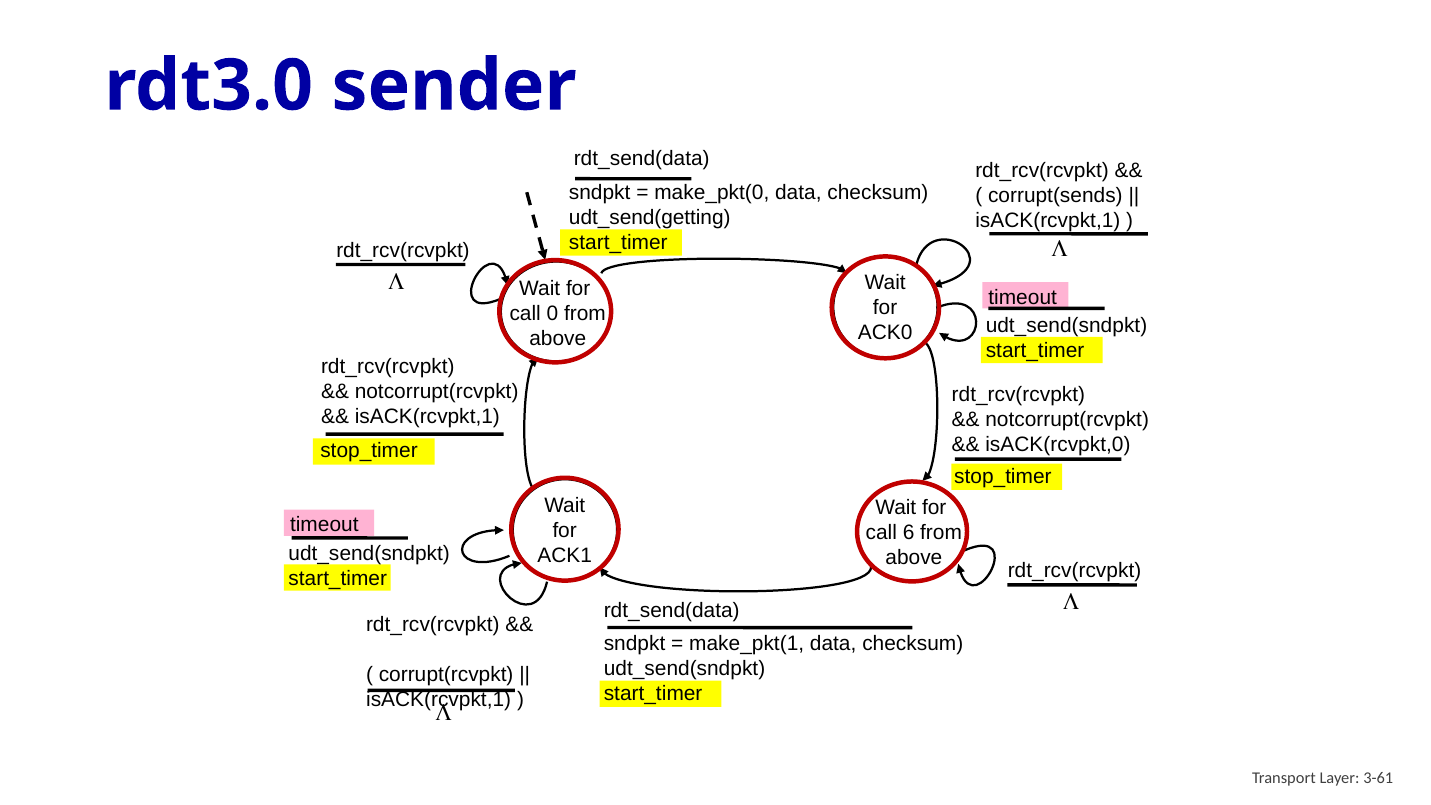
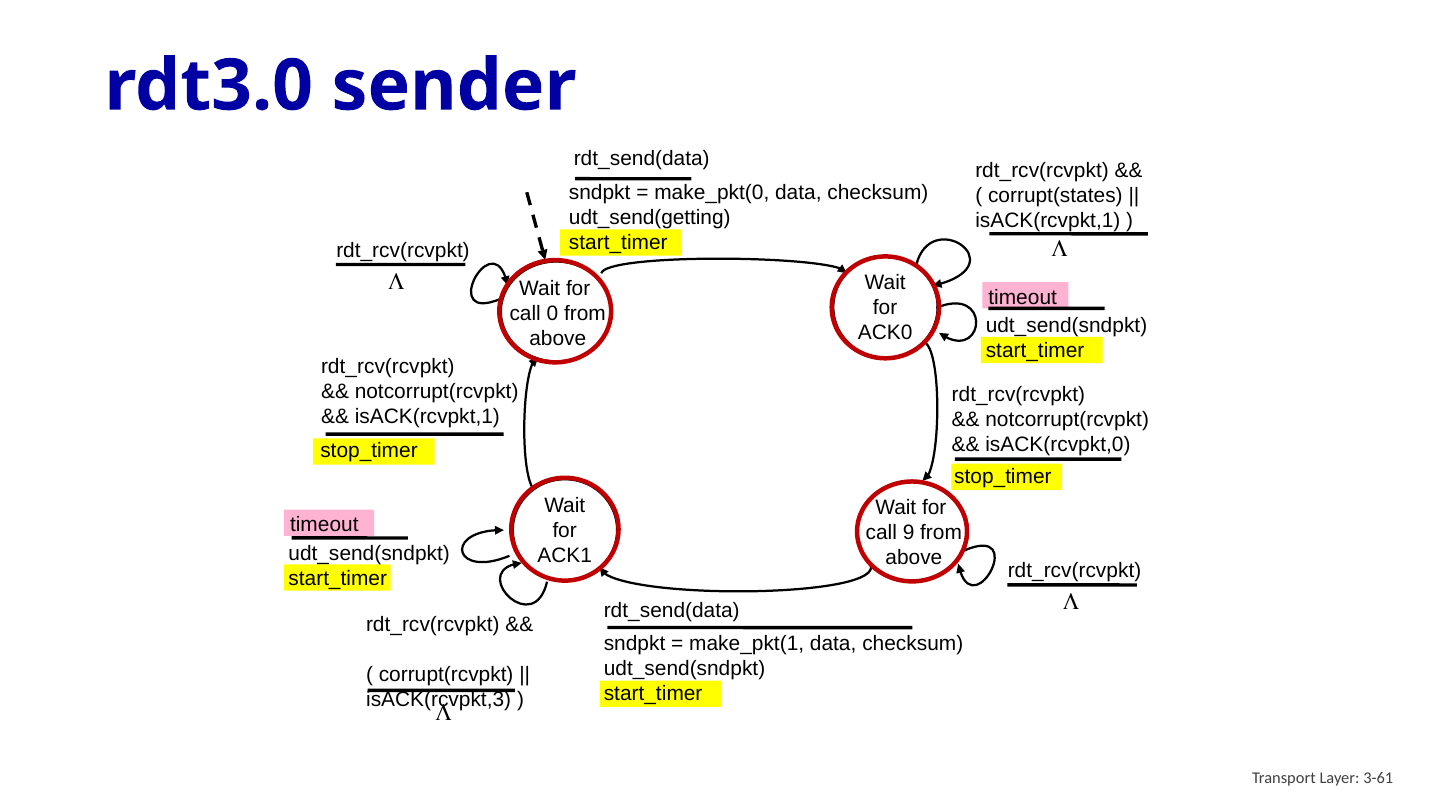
corrupt(sends: corrupt(sends -> corrupt(states
6: 6 -> 9
isACK(rcvpkt,1 at (439, 700): isACK(rcvpkt,1 -> isACK(rcvpkt,3
